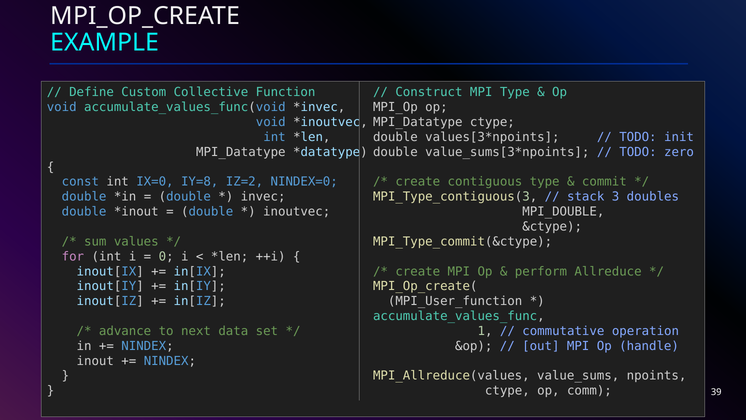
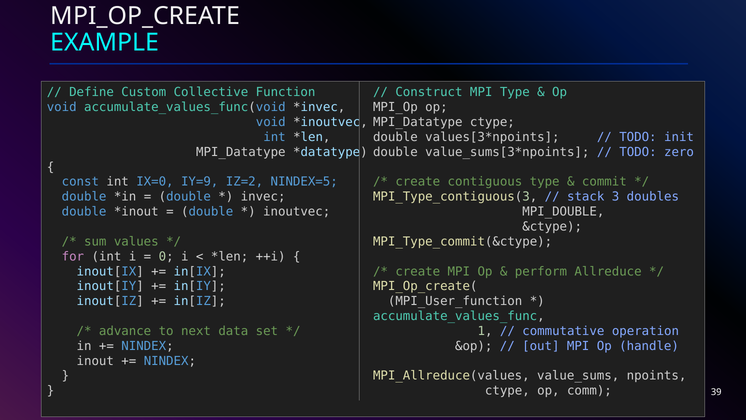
IY=8: IY=8 -> IY=9
NINDEX=0: NINDEX=0 -> NINDEX=5
